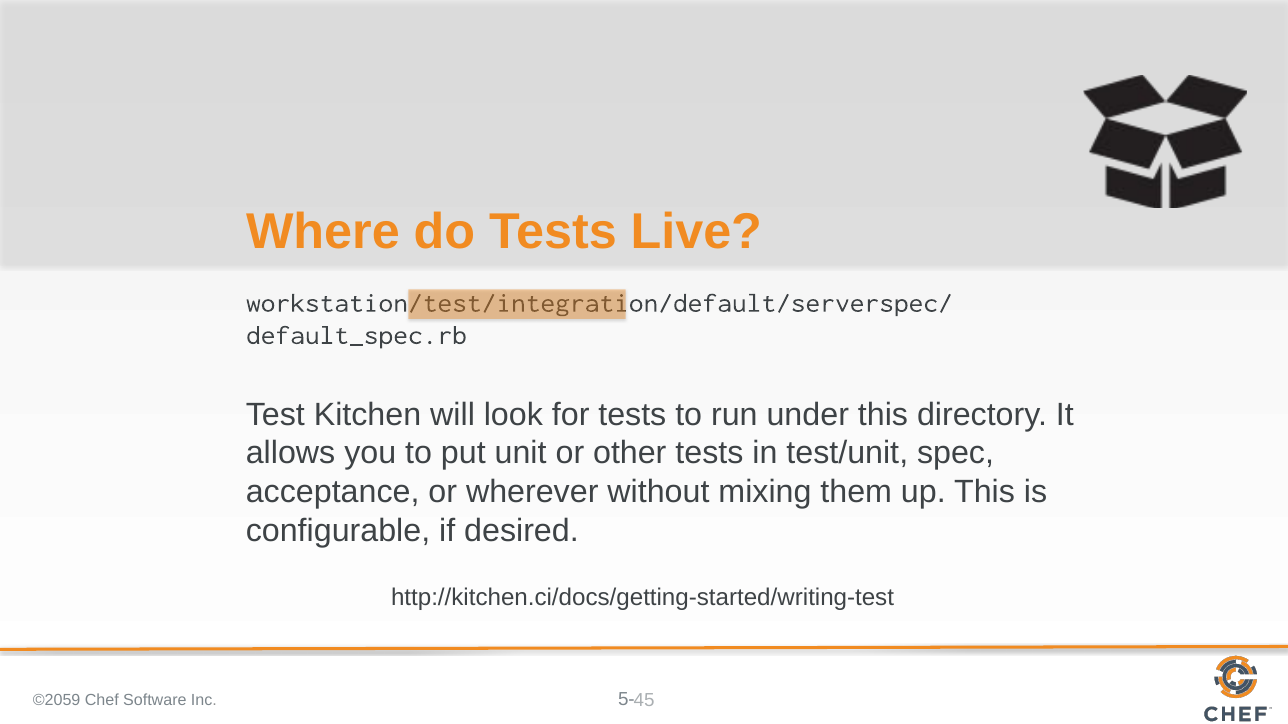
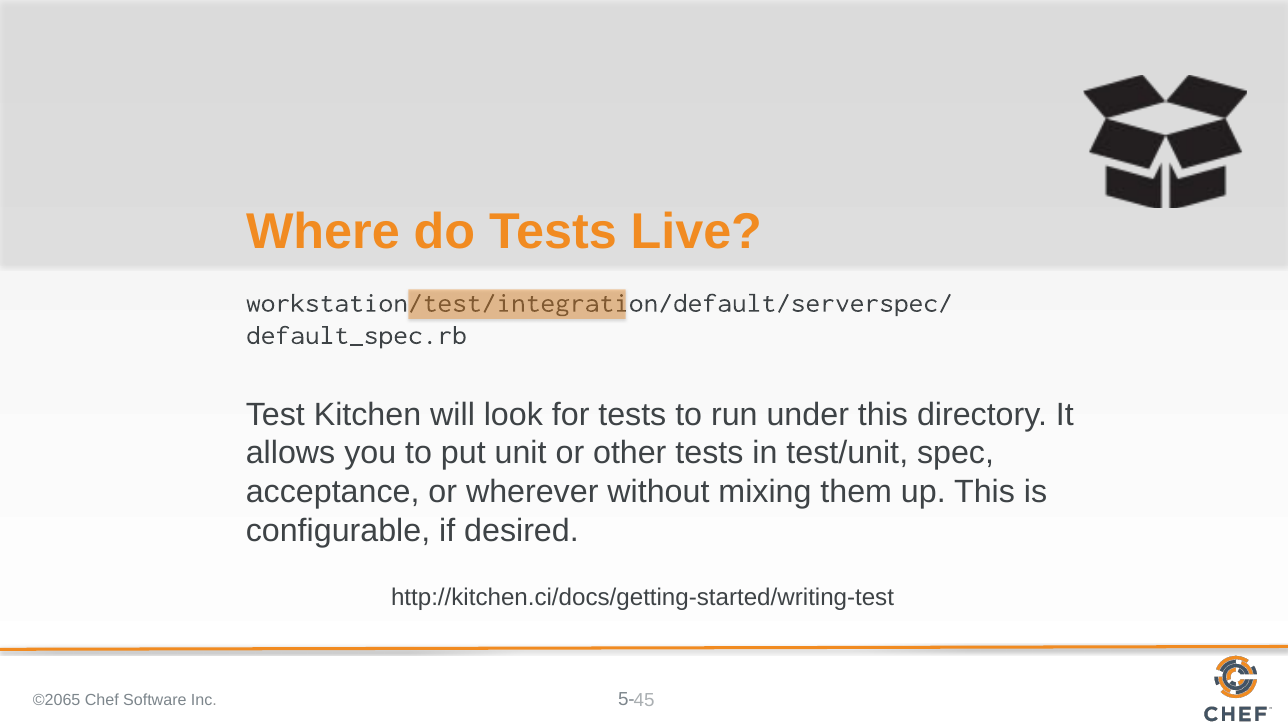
©2059: ©2059 -> ©2065
